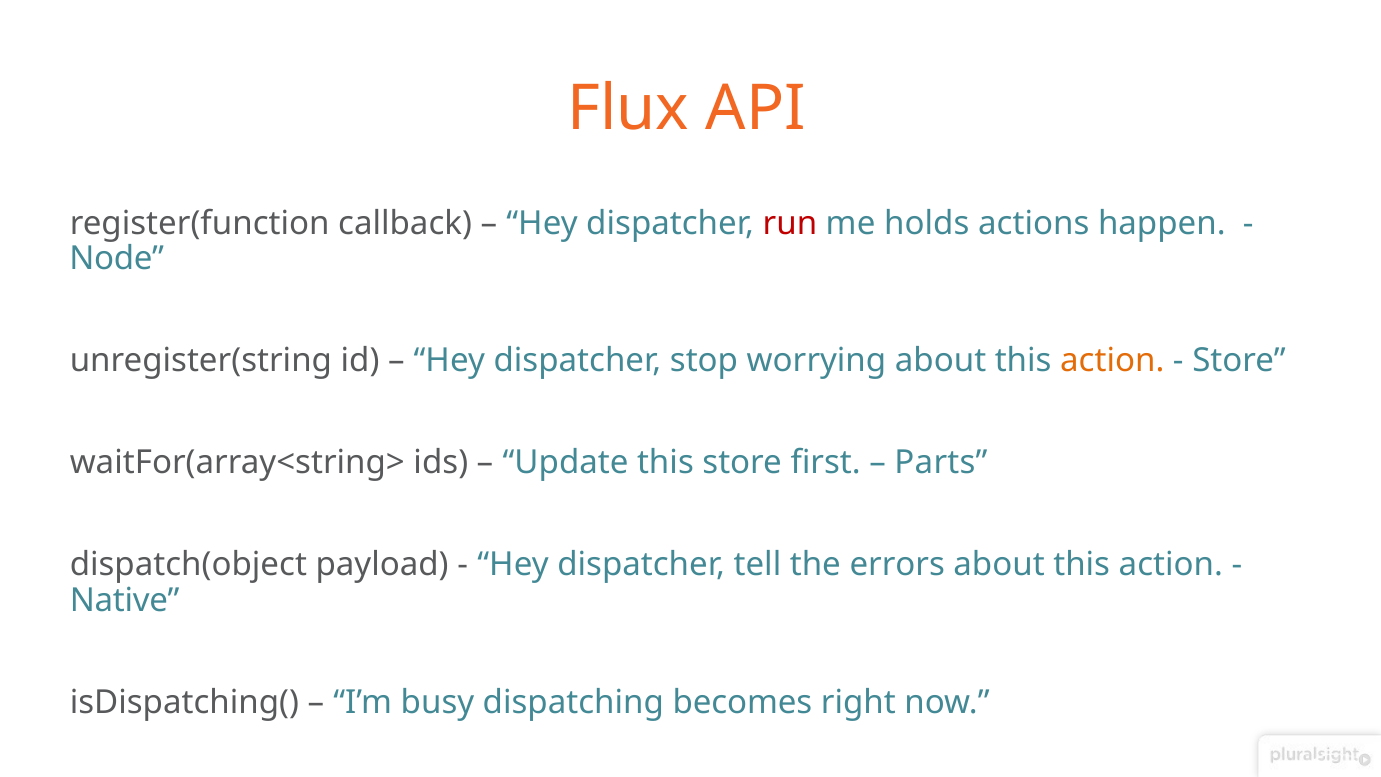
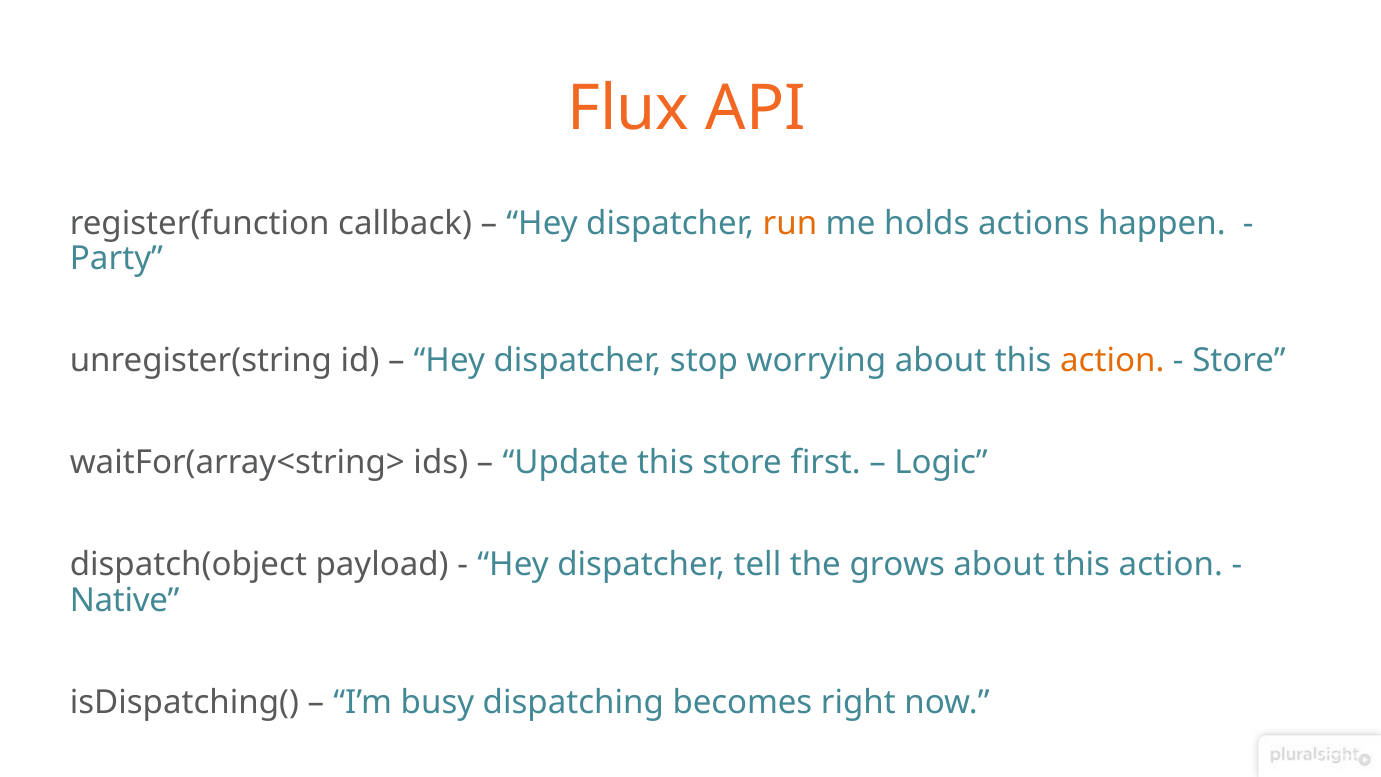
run colour: red -> orange
Node: Node -> Party
Parts: Parts -> Logic
errors: errors -> grows
